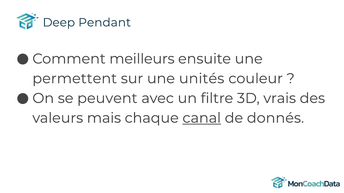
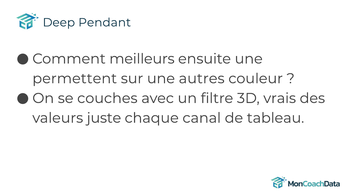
unités: unités -> autres
peuvent: peuvent -> couches
mais: mais -> juste
canal underline: present -> none
donnés: donnés -> tableau
